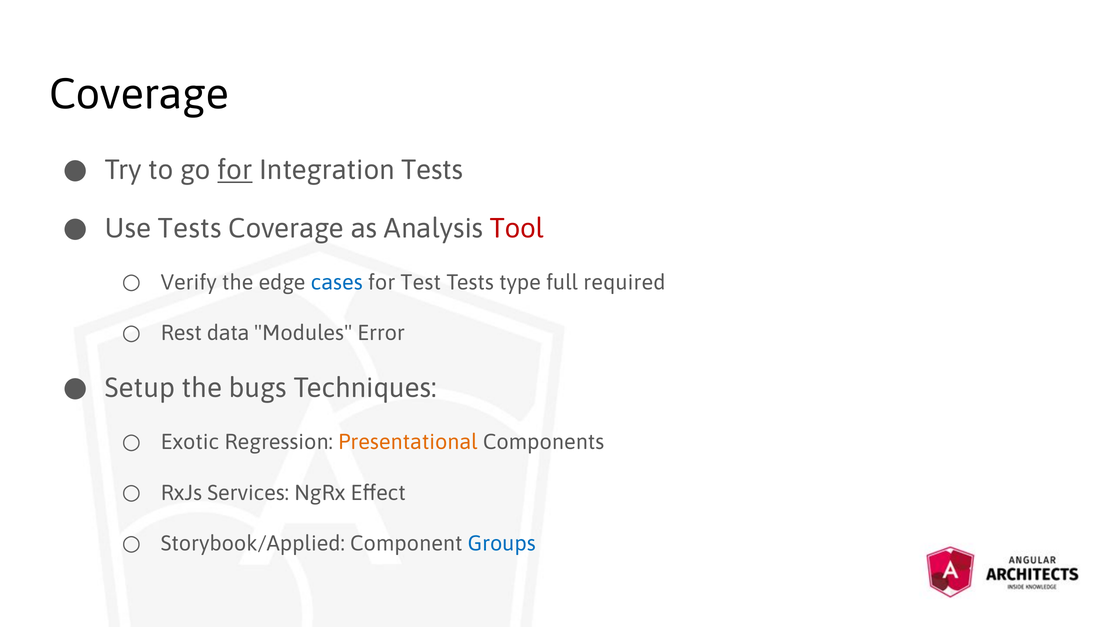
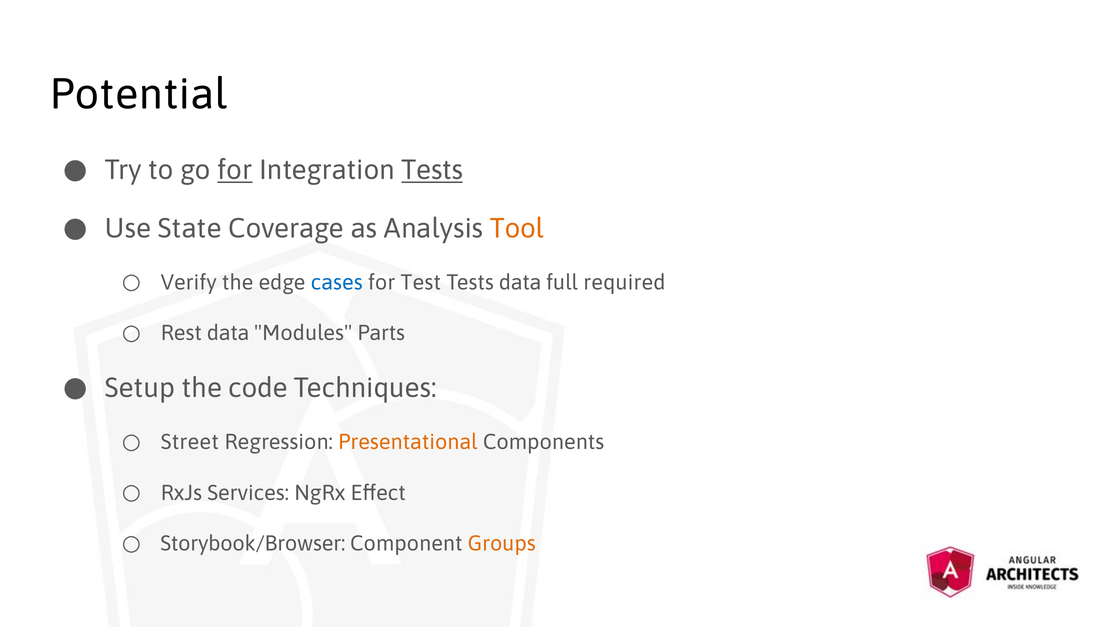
Coverage at (139, 94): Coverage -> Potential
Tests at (432, 170) underline: none -> present
Use Tests: Tests -> State
Tool colour: red -> orange
Tests type: type -> data
Error: Error -> Parts
bugs: bugs -> code
Exotic: Exotic -> Street
Storybook/Applied: Storybook/Applied -> Storybook/Browser
Groups colour: blue -> orange
